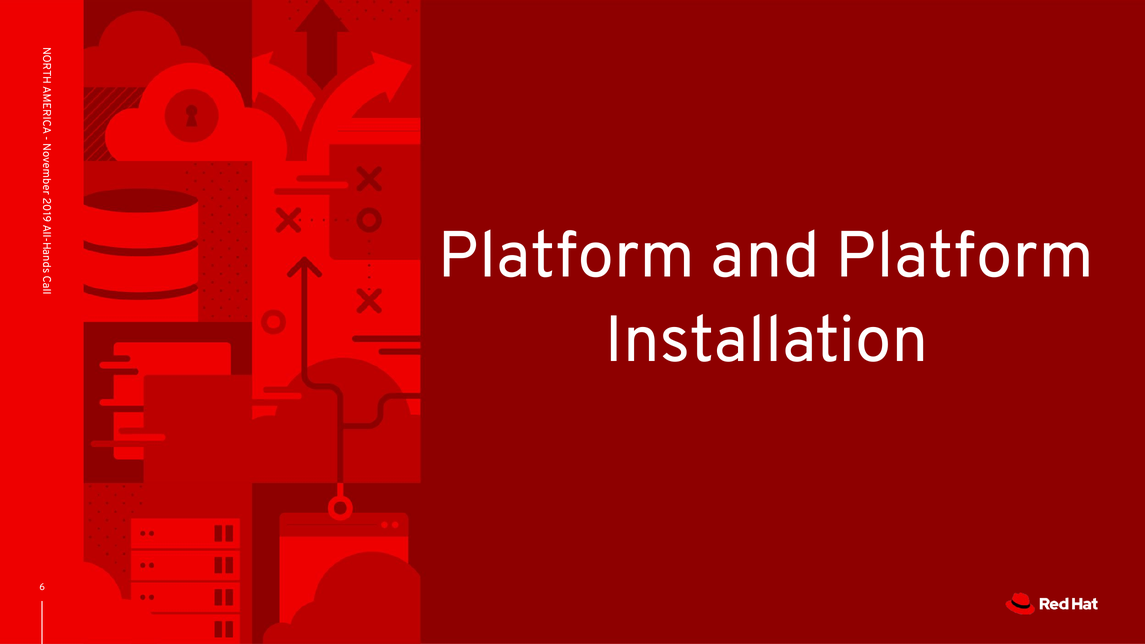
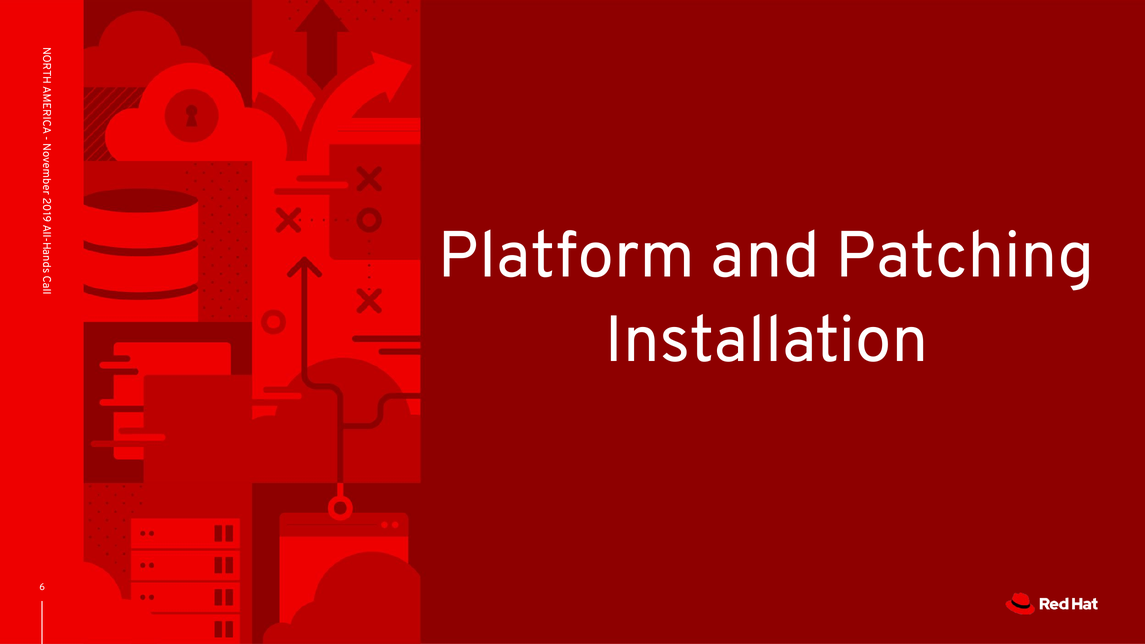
and Platform: Platform -> Patching
